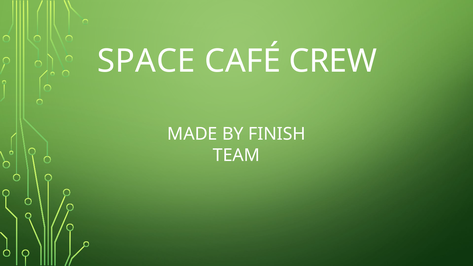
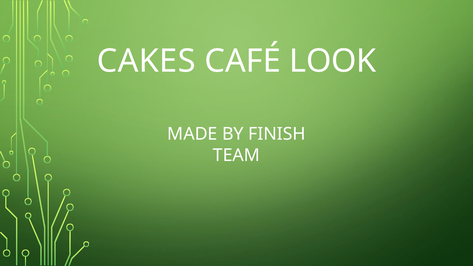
SPACE: SPACE -> CAKES
CREW: CREW -> LOOK
